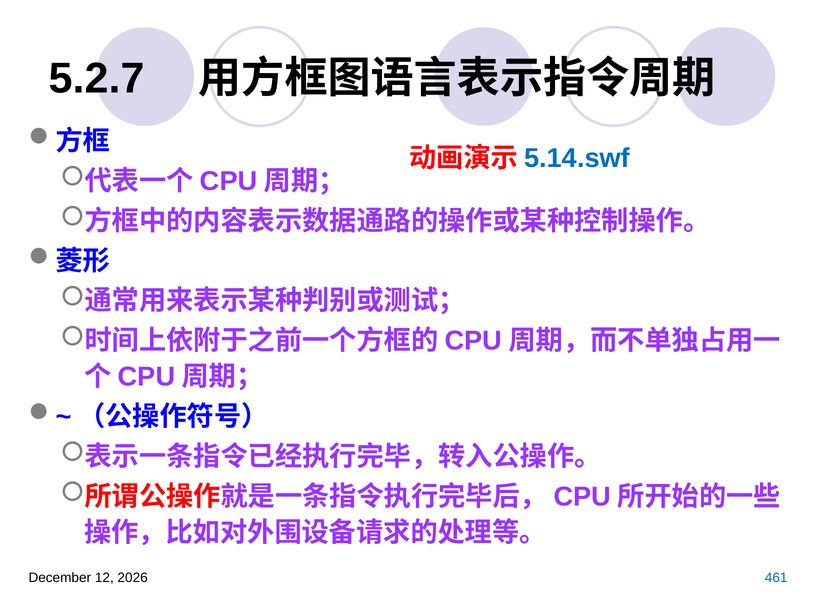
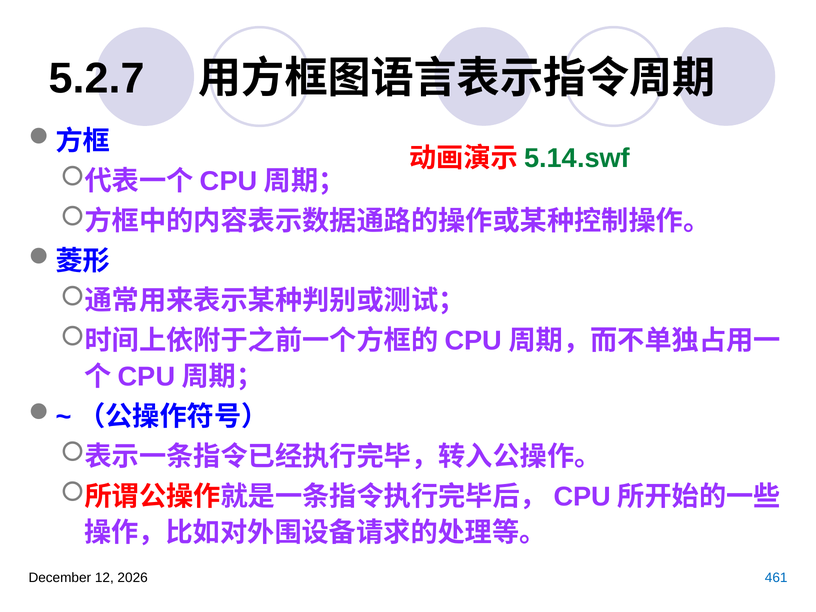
5.14.swf colour: blue -> green
